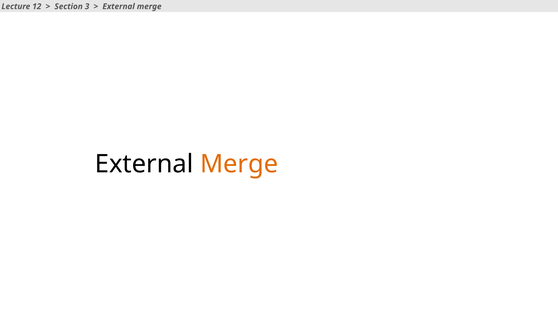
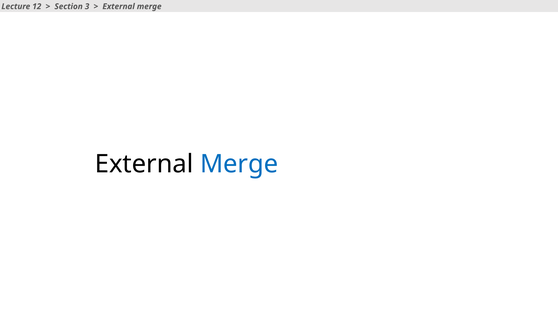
Merge at (239, 164) colour: orange -> blue
